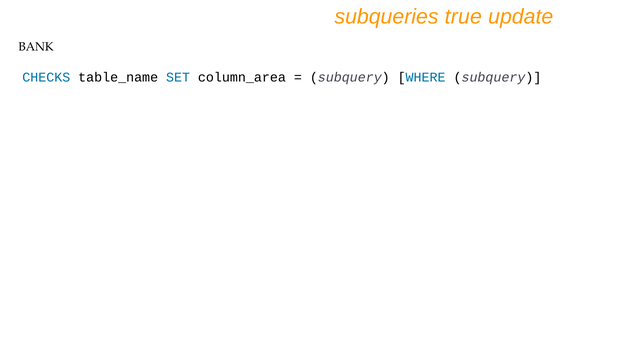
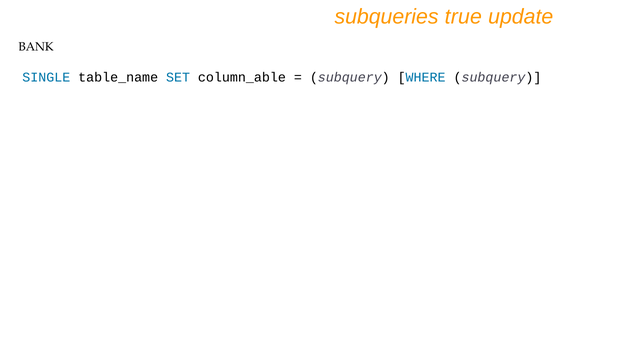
CHECKS: CHECKS -> SINGLE
column_area: column_area -> column_able
